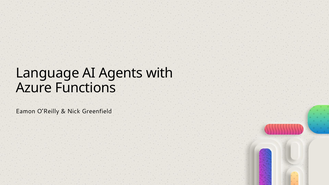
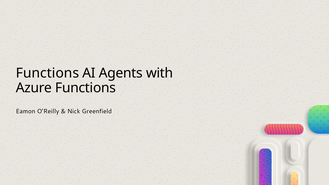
Language at (48, 73): Language -> Functions
